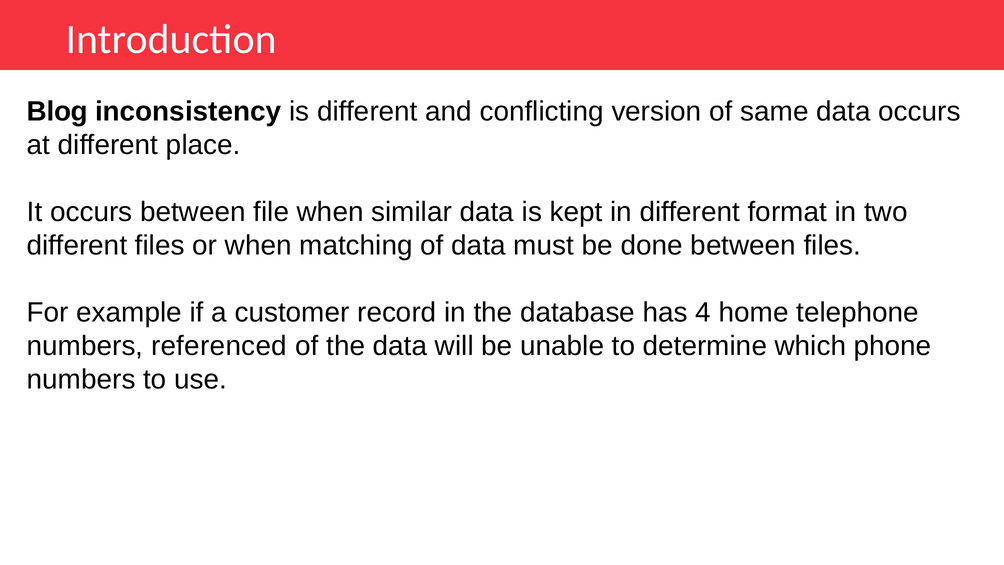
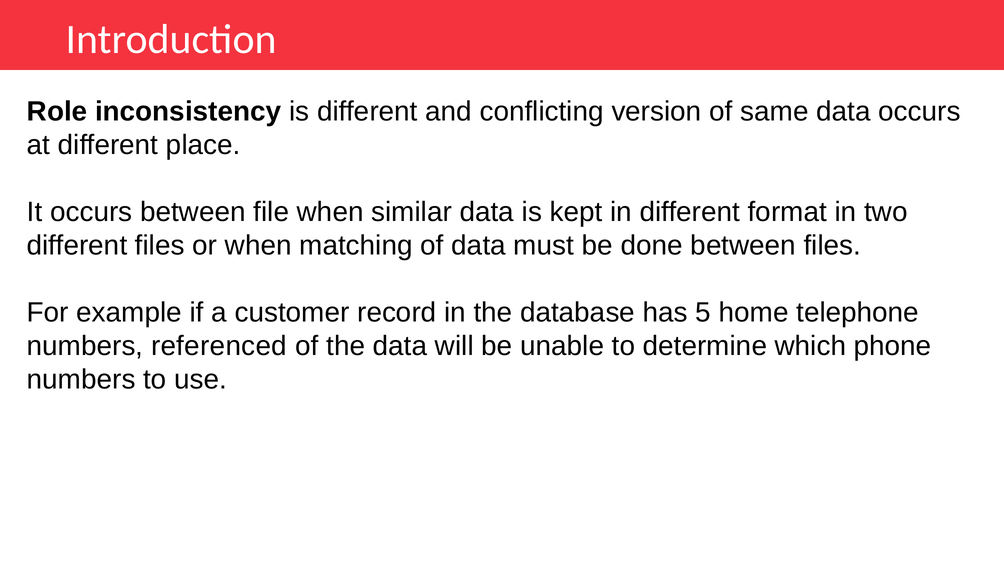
Blog: Blog -> Role
4: 4 -> 5
